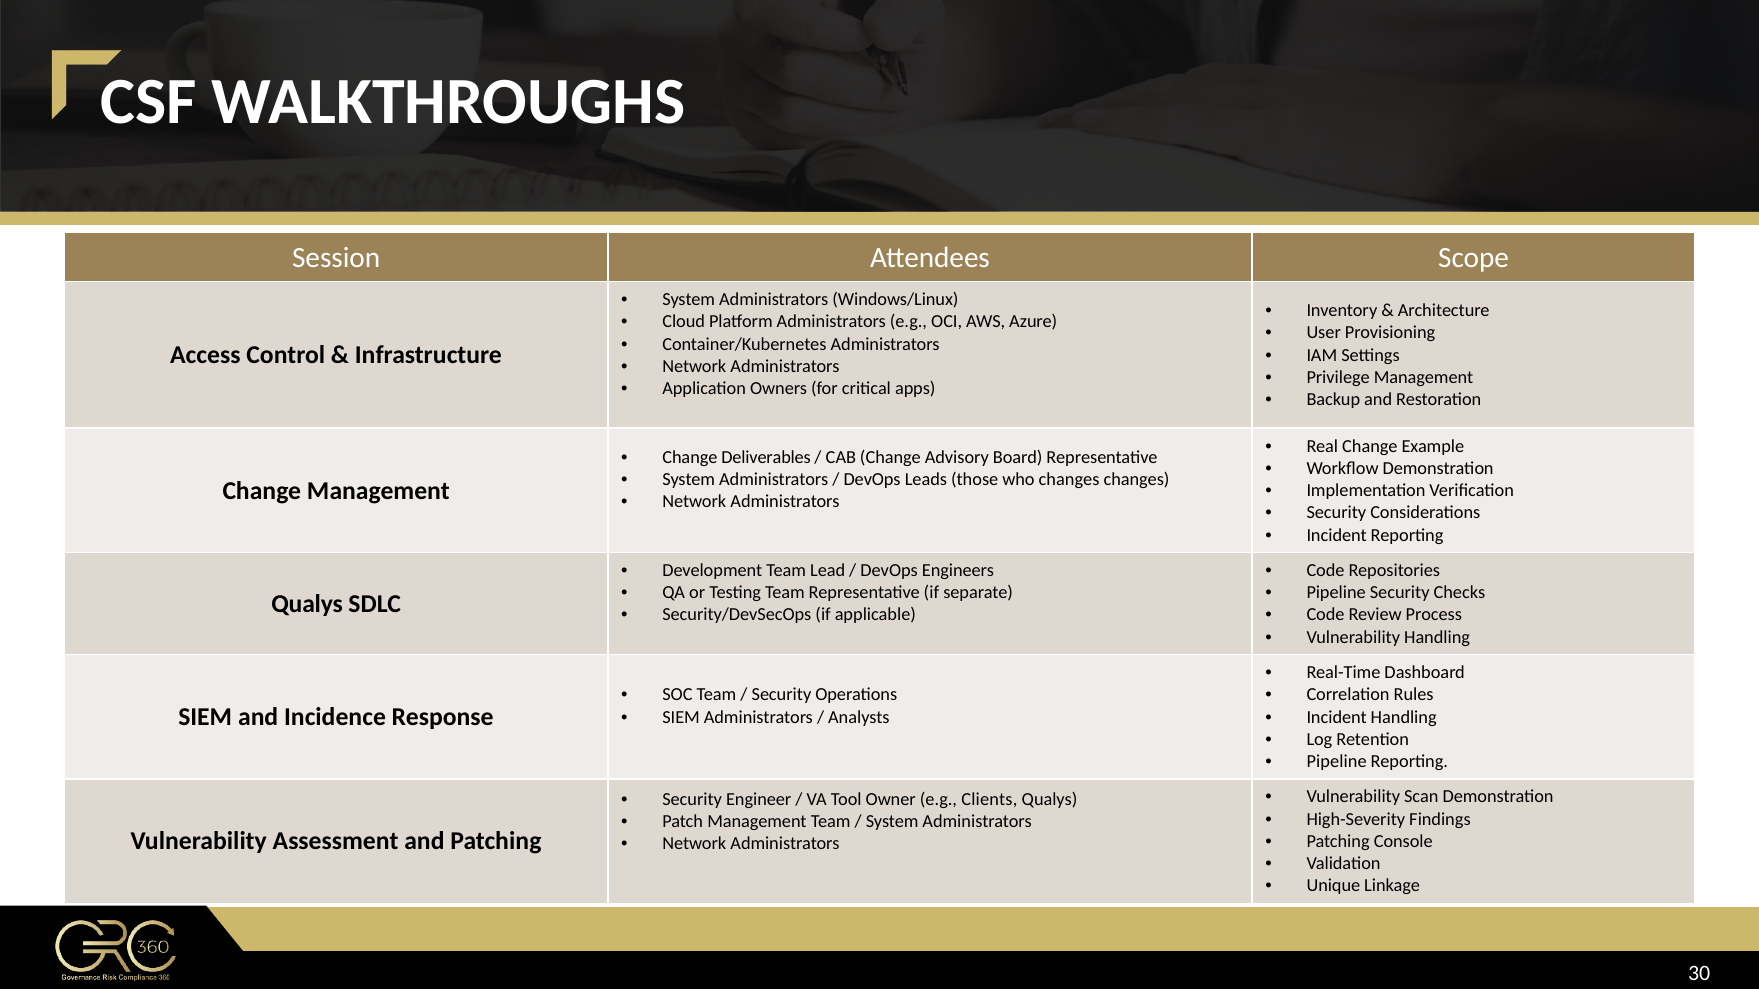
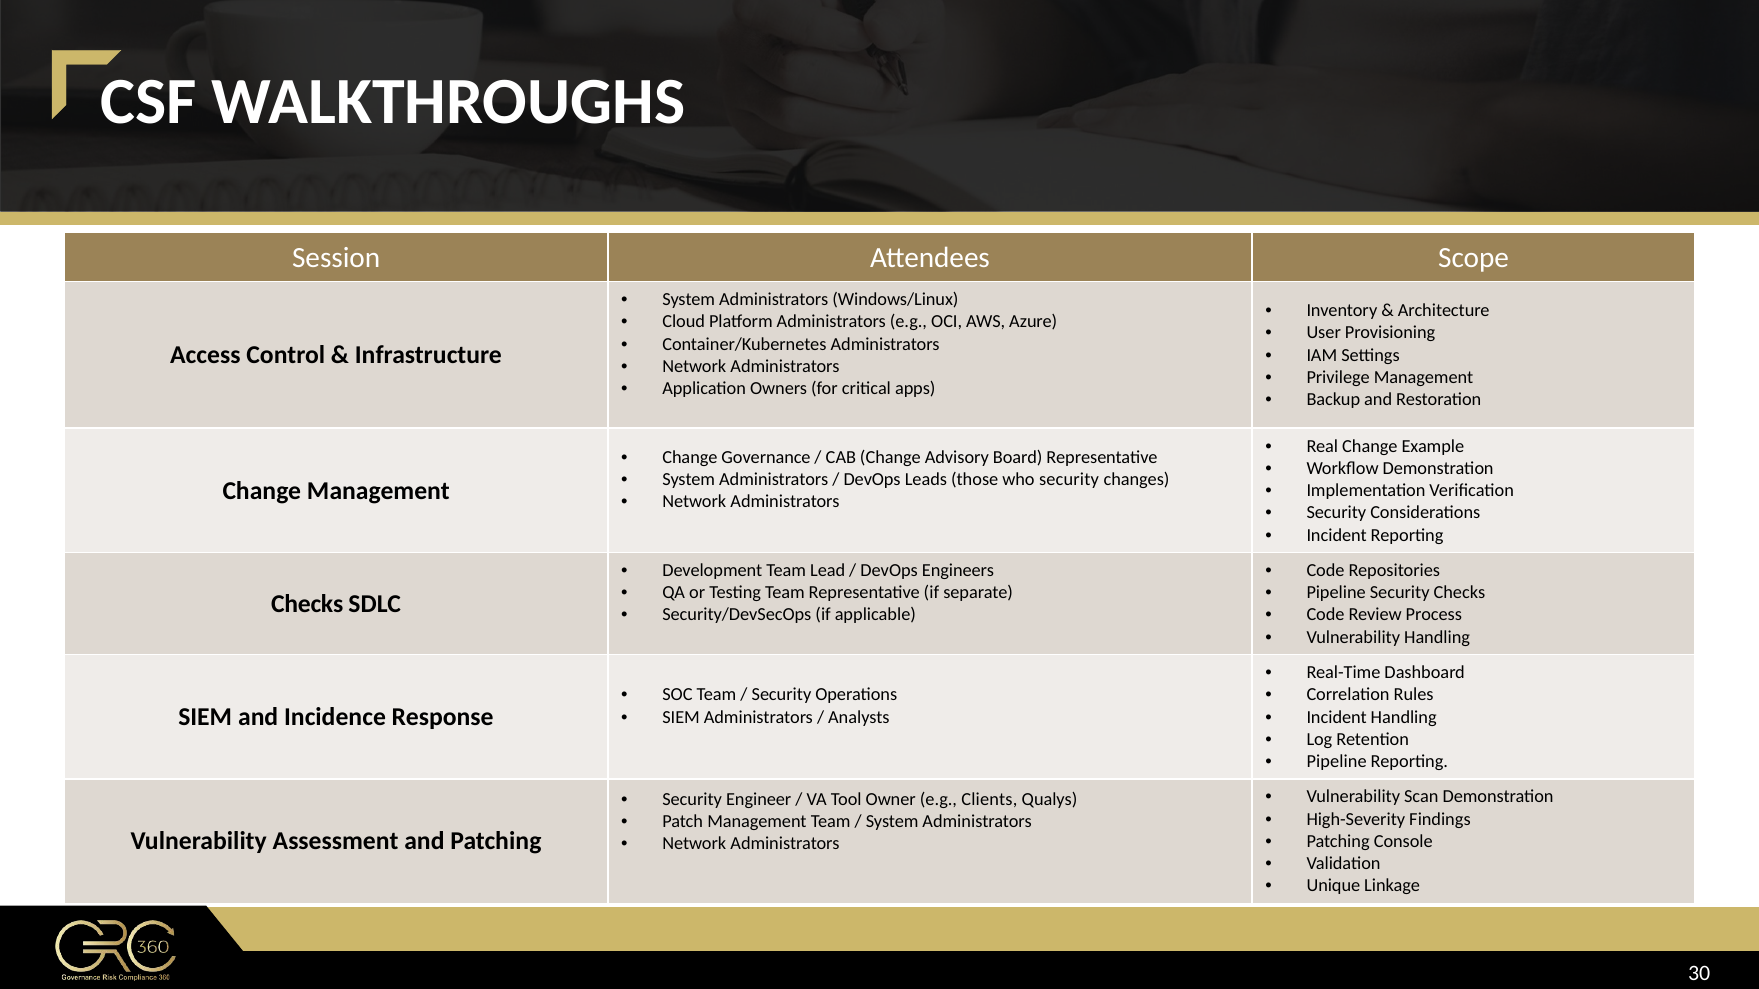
Deliverables: Deliverables -> Governance
who changes: changes -> security
Qualys at (307, 604): Qualys -> Checks
